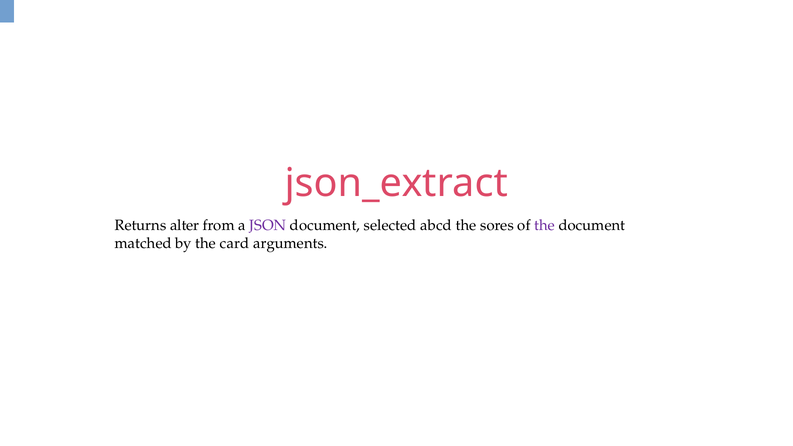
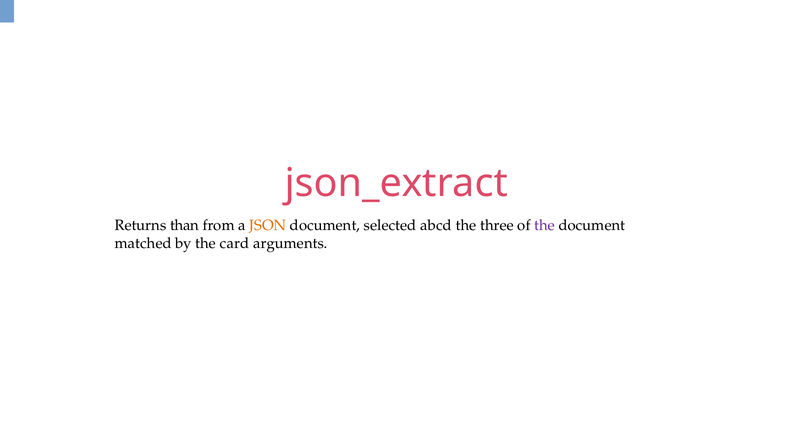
alter: alter -> than
JSON colour: purple -> orange
sores: sores -> three
